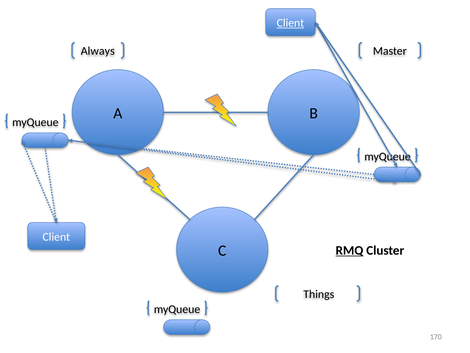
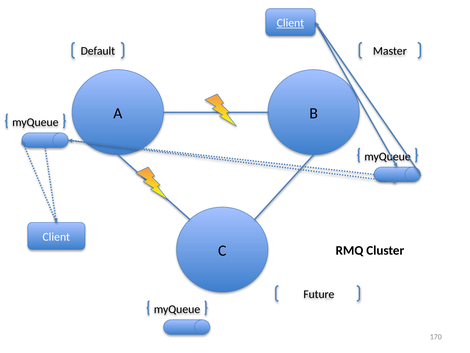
Always: Always -> Default
RMQ underline: present -> none
Things: Things -> Future
